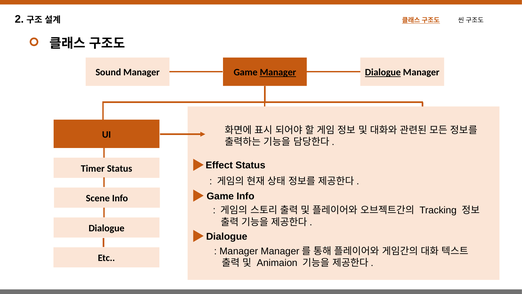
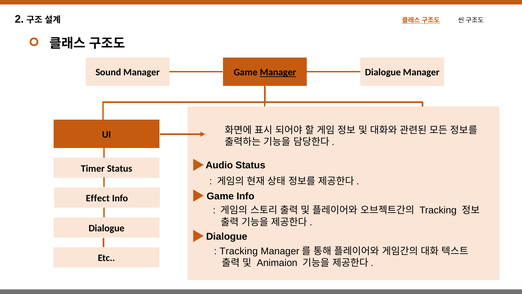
Dialogue at (383, 72) underline: present -> none
Effect: Effect -> Audio
Scene: Scene -> Effect
Manager at (239, 251): Manager -> Tracking
